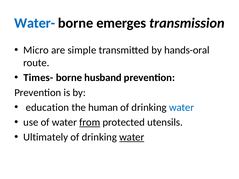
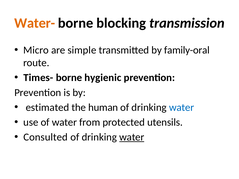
Water- colour: blue -> orange
emerges: emerges -> blocking
hands-oral: hands-oral -> family-oral
husband: husband -> hygienic
education: education -> estimated
from underline: present -> none
Ultimately: Ultimately -> Consulted
